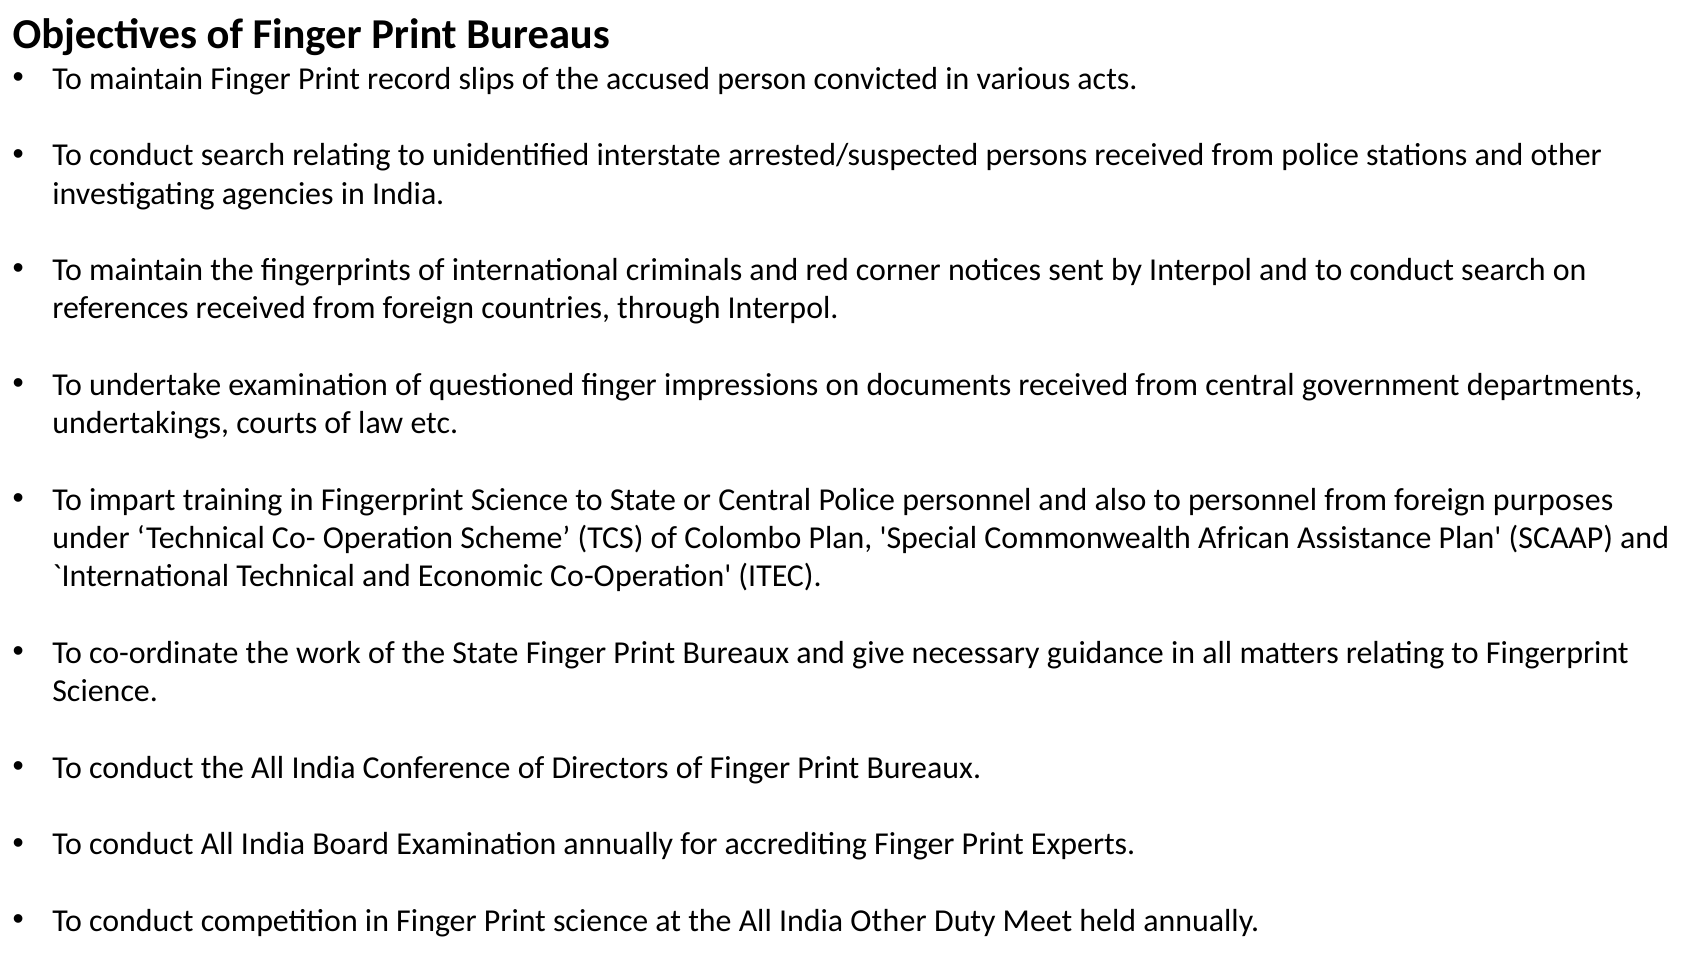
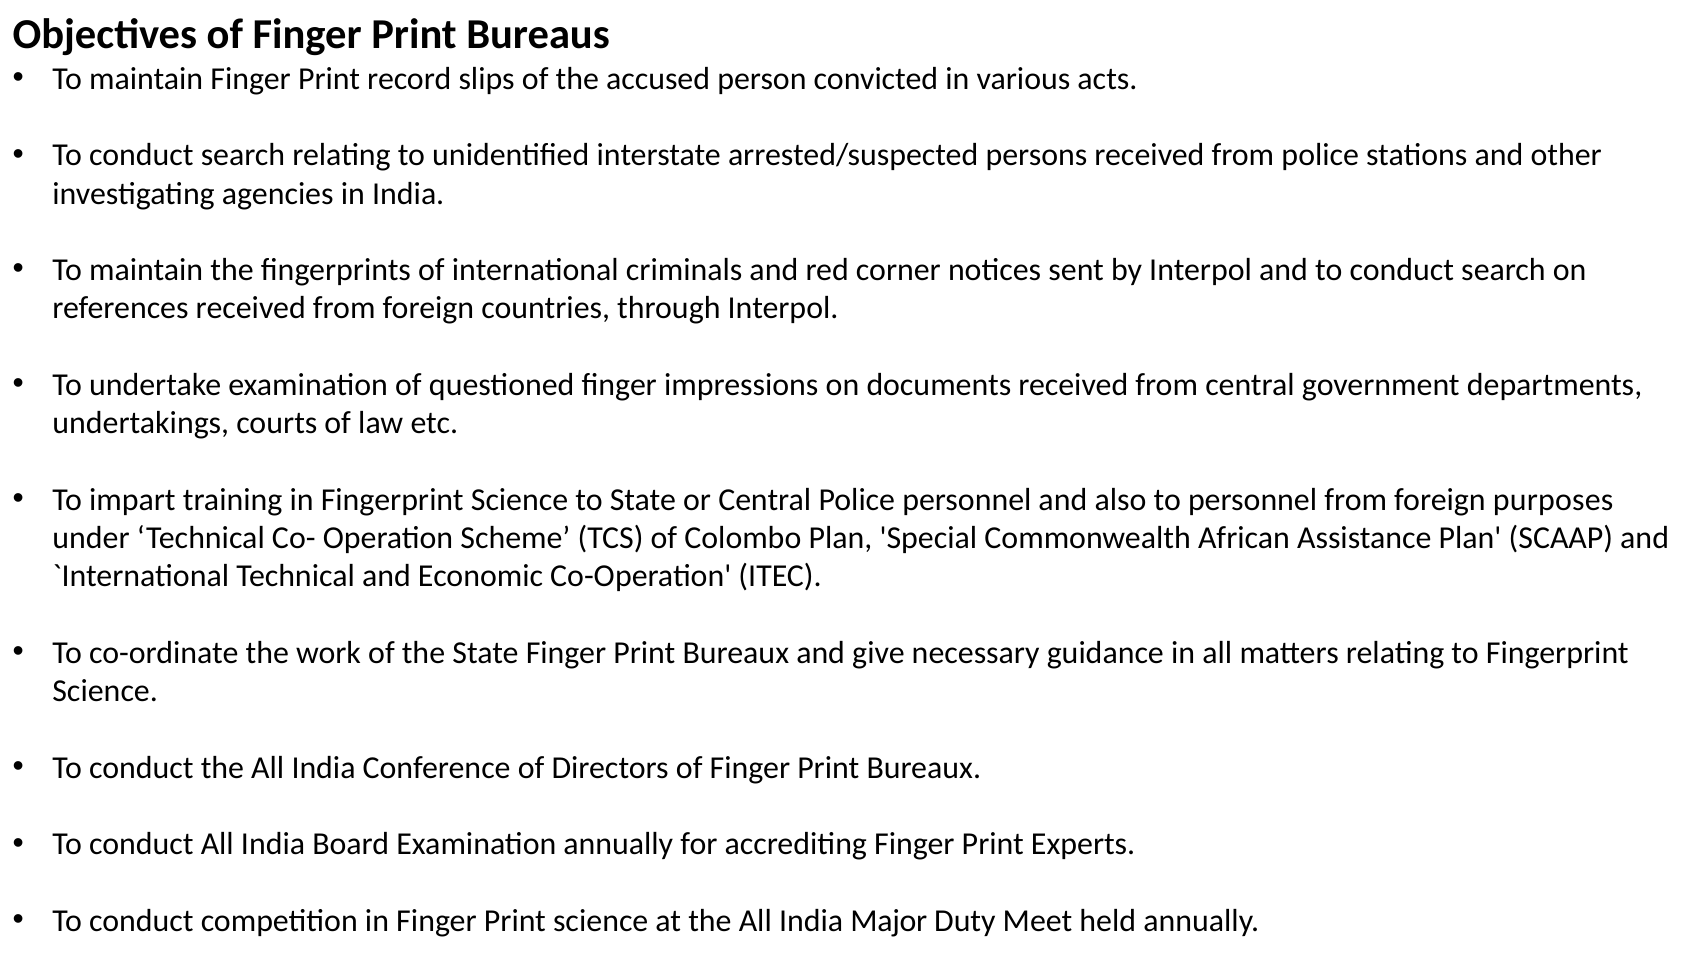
India Other: Other -> Major
